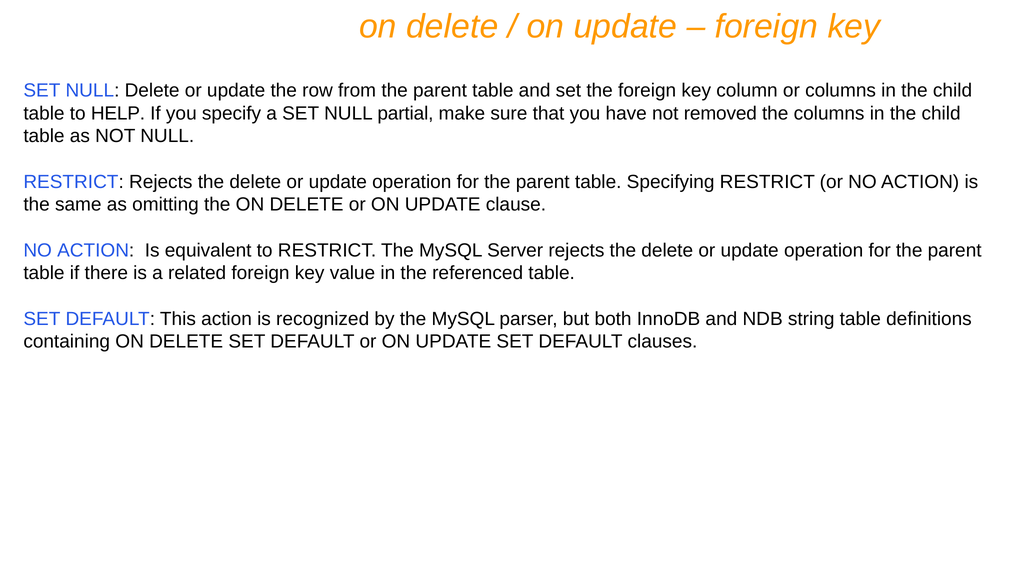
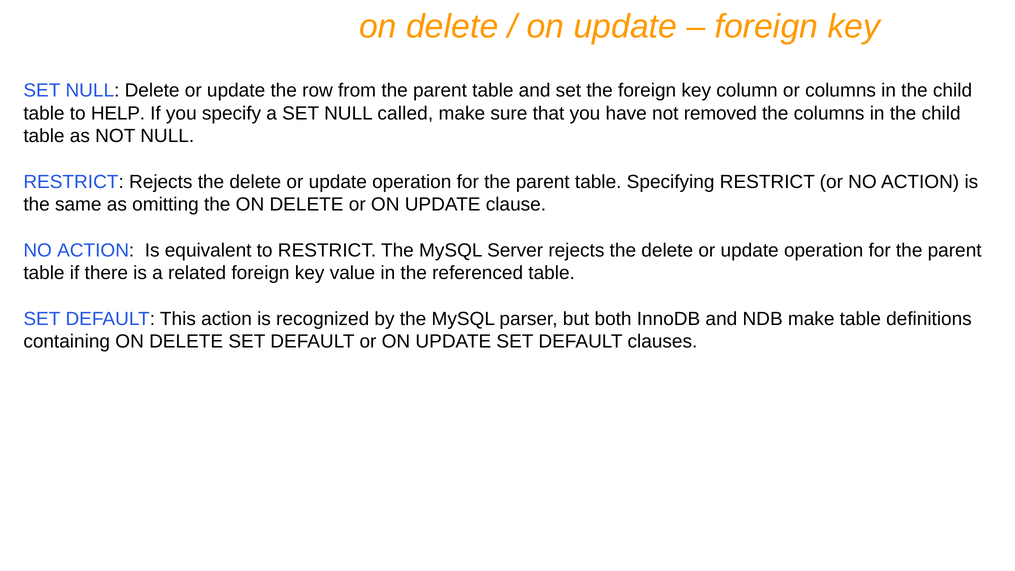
partial: partial -> called
NDB string: string -> make
